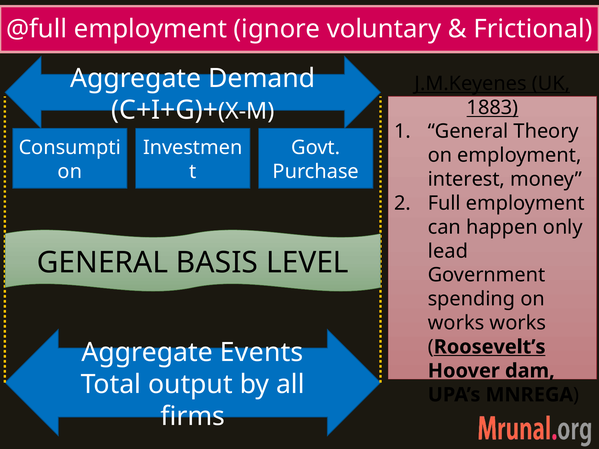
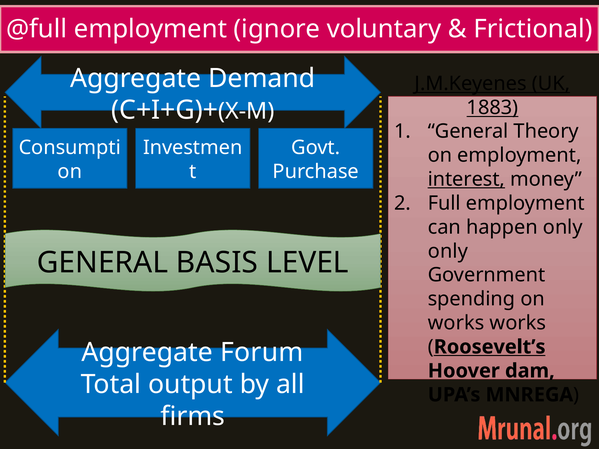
interest underline: none -> present
lead at (448, 251): lead -> only
Events: Events -> Forum
